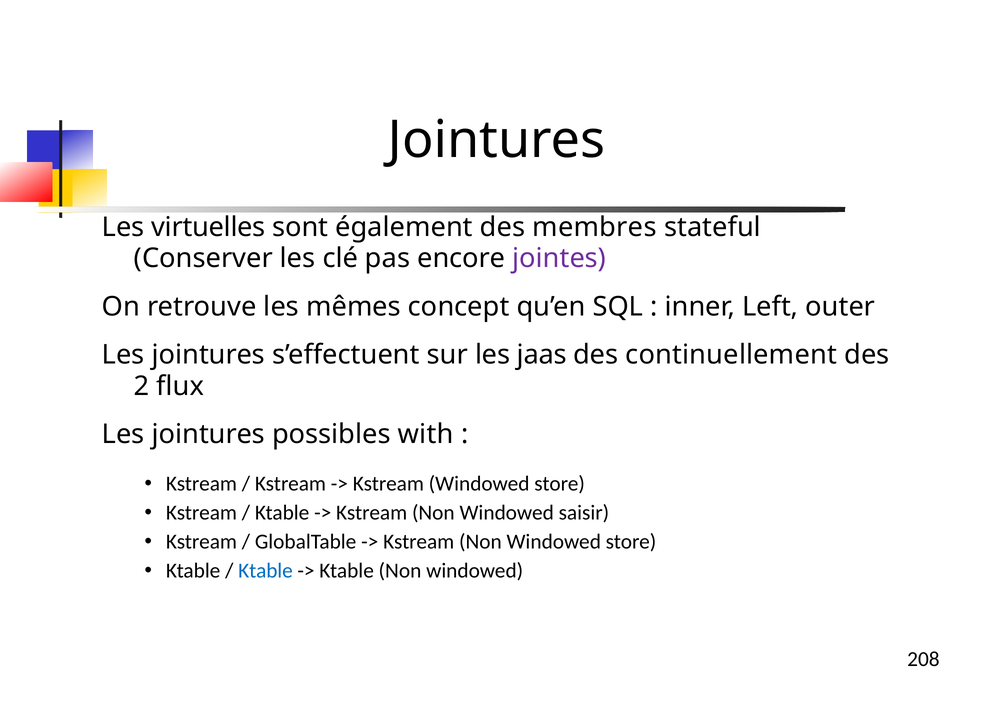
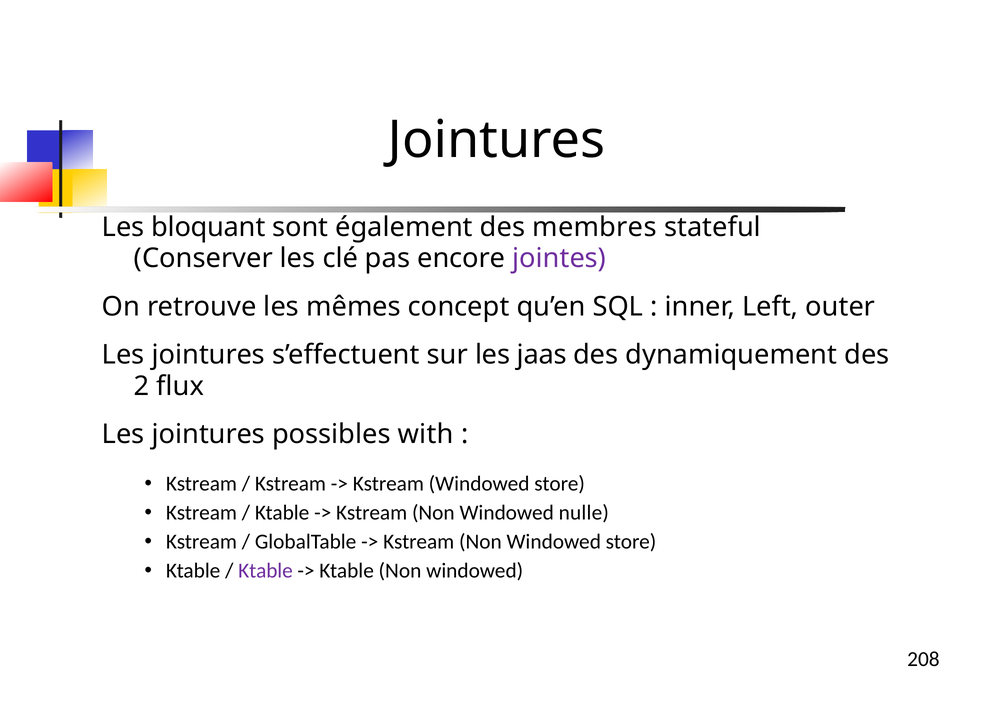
virtuelles: virtuelles -> bloquant
continuellement: continuellement -> dynamiquement
saisir: saisir -> nulle
Ktable at (265, 571) colour: blue -> purple
